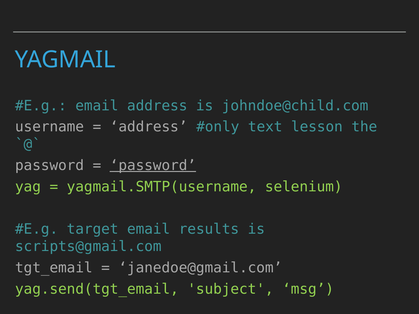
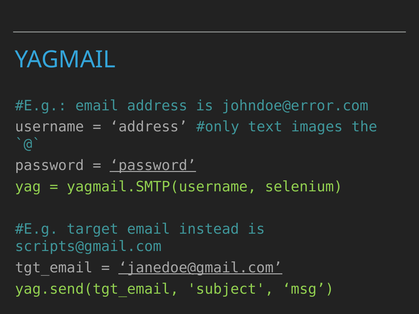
johndoe@child.com: johndoe@child.com -> johndoe@error.com
lesson: lesson -> images
results: results -> instead
janedoe@gmail.com underline: none -> present
